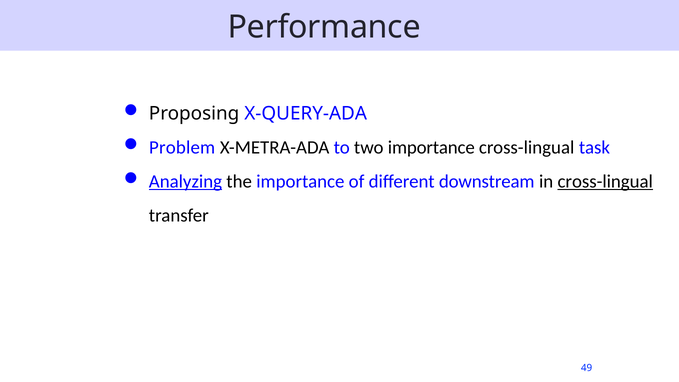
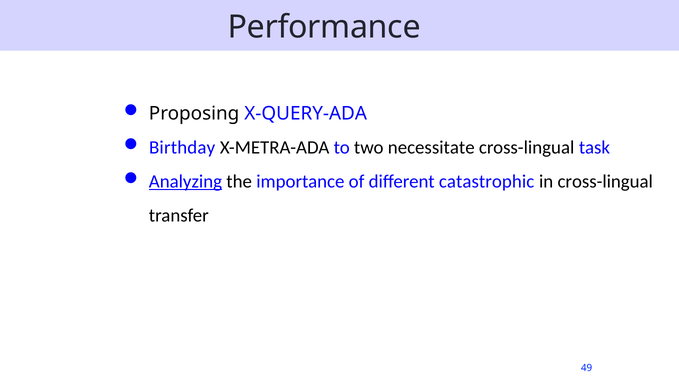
Problem: Problem -> Birthday
two importance: importance -> necessitate
downstream: downstream -> catastrophic
cross-lingual at (605, 181) underline: present -> none
